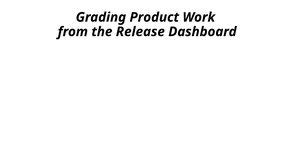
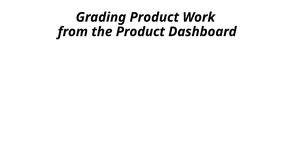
the Release: Release -> Product
